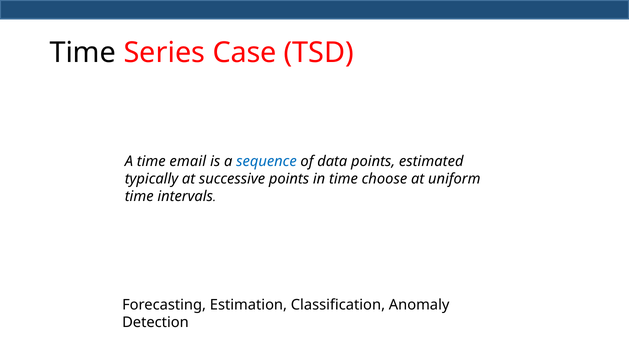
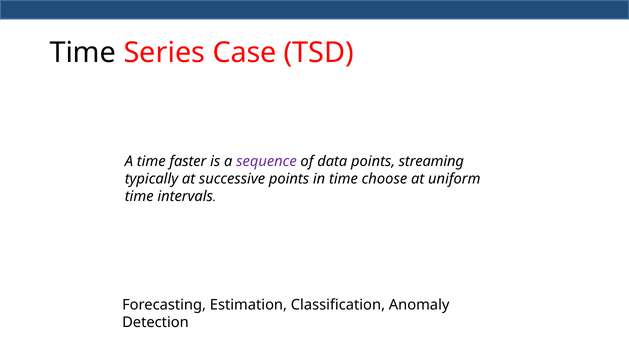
email: email -> faster
sequence colour: blue -> purple
estimated: estimated -> streaming
